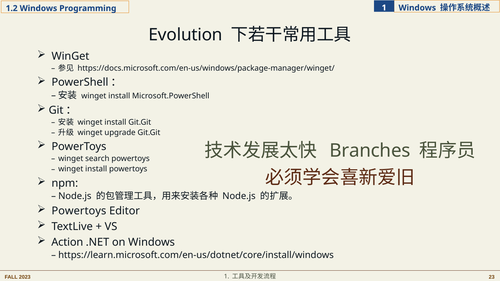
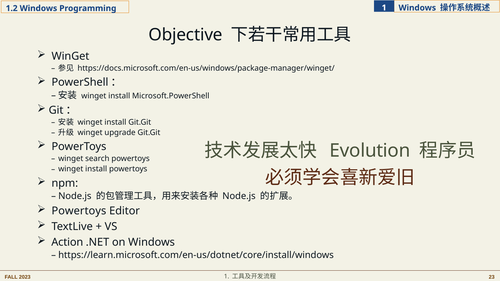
Evolution: Evolution -> Objective
Branches: Branches -> Evolution
